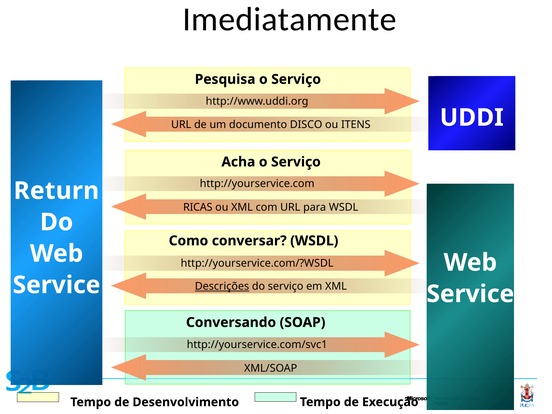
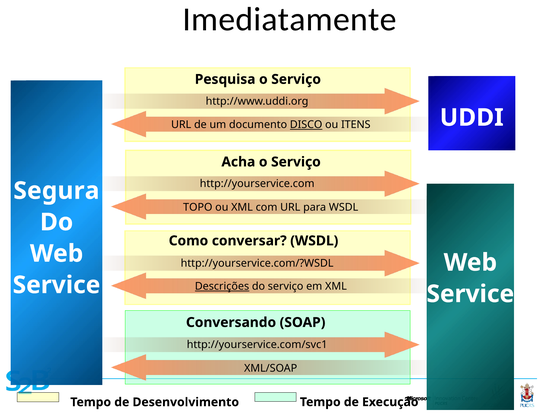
DISCO underline: none -> present
Return: Return -> Segura
RICAS: RICAS -> TOPO
